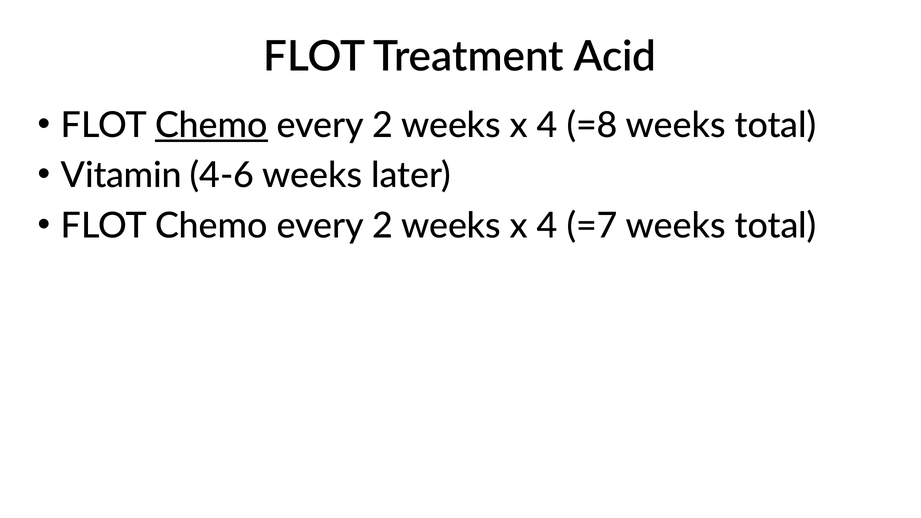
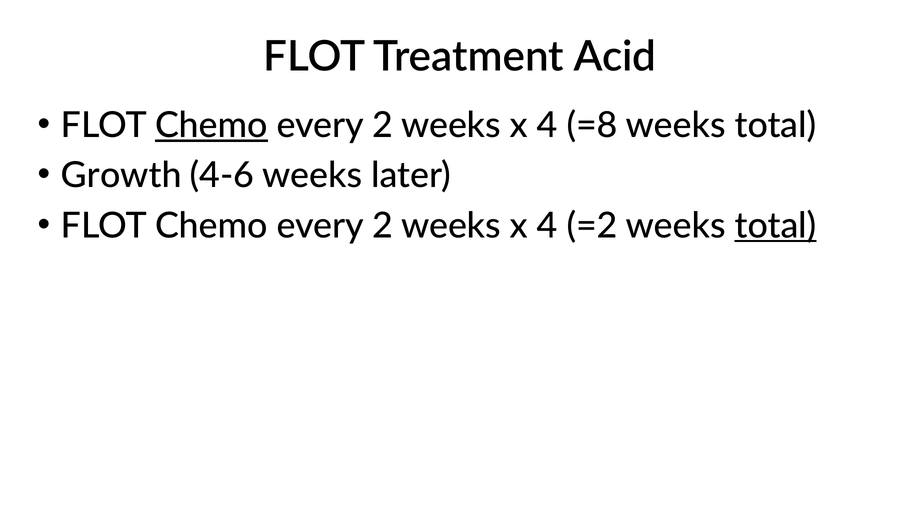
Vitamin: Vitamin -> Growth
=7: =7 -> =2
total at (776, 226) underline: none -> present
